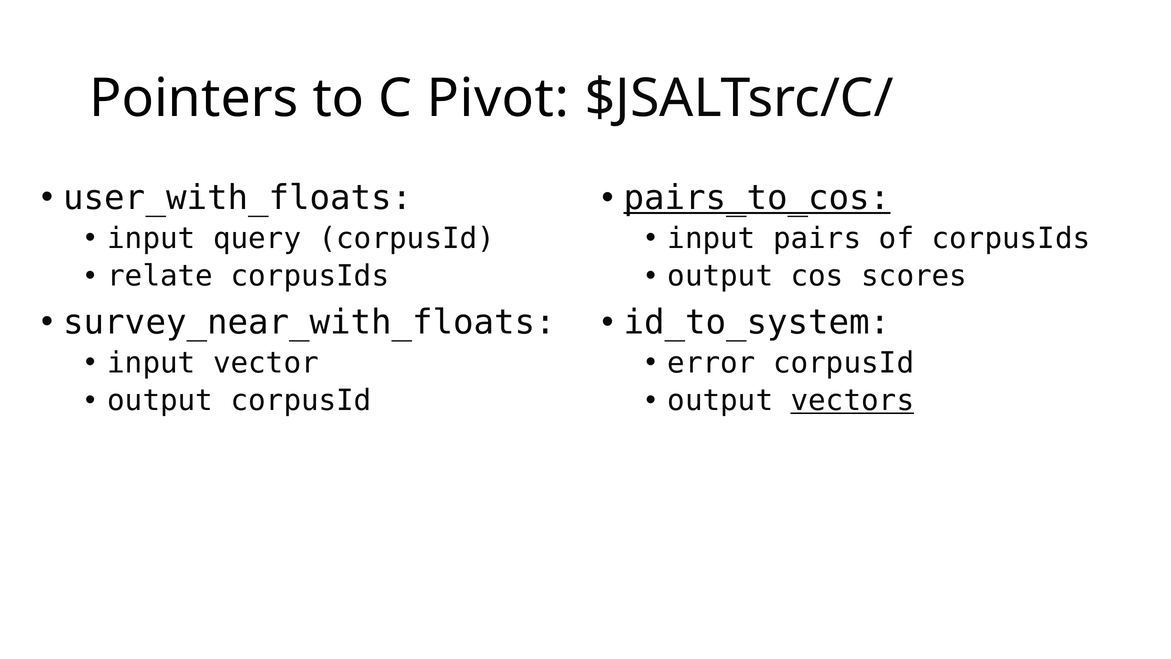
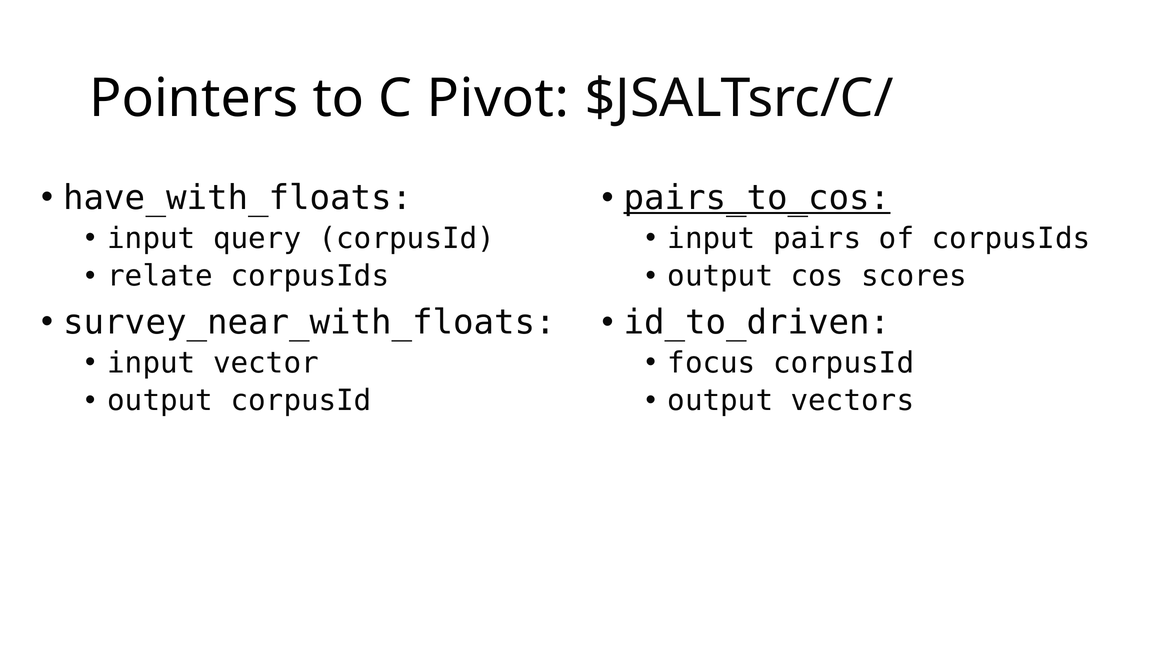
user_with_floats: user_with_floats -> have_with_floats
id_to_system: id_to_system -> id_to_driven
error: error -> focus
vectors underline: present -> none
